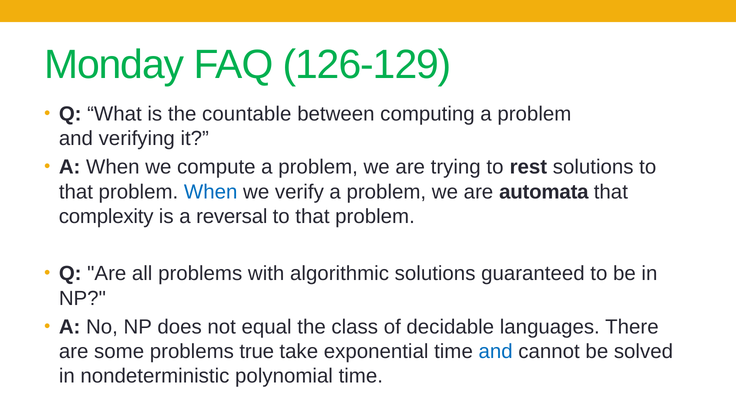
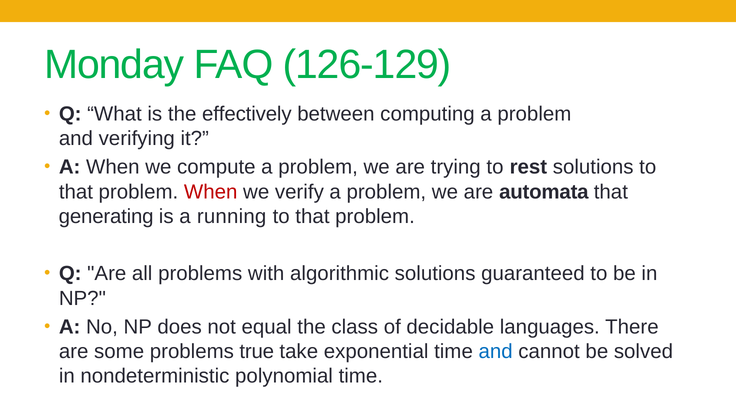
countable: countable -> effectively
When at (211, 192) colour: blue -> red
complexity: complexity -> generating
reversal: reversal -> running
